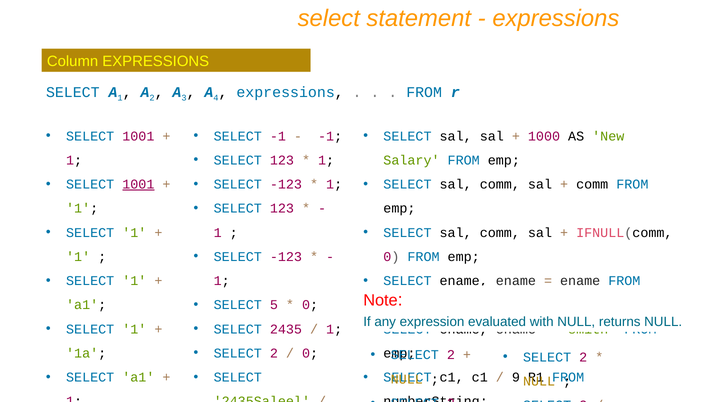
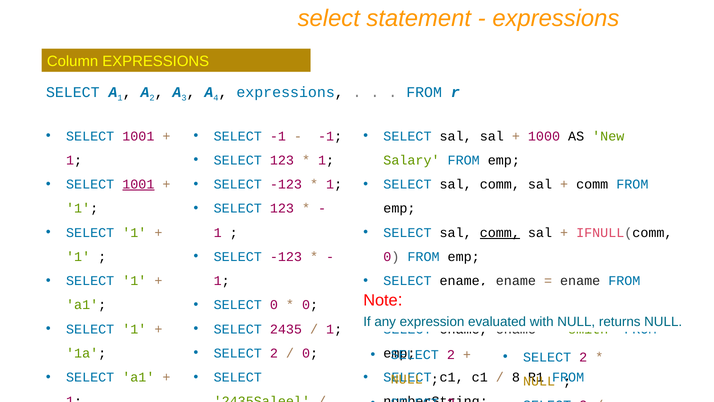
comm at (500, 232) underline: none -> present
SELECT 5: 5 -> 0
9: 9 -> 8
